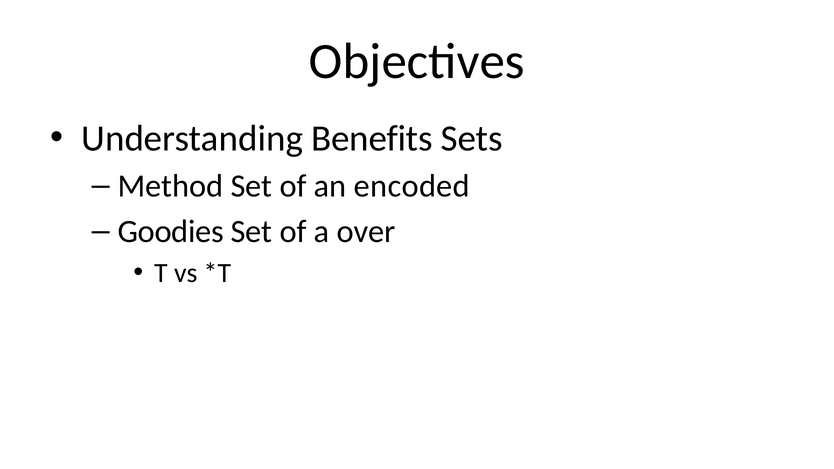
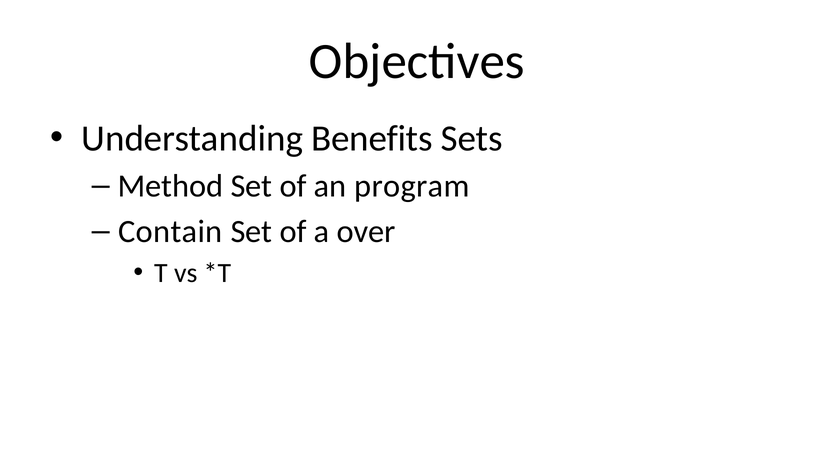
encoded: encoded -> program
Goodies: Goodies -> Contain
